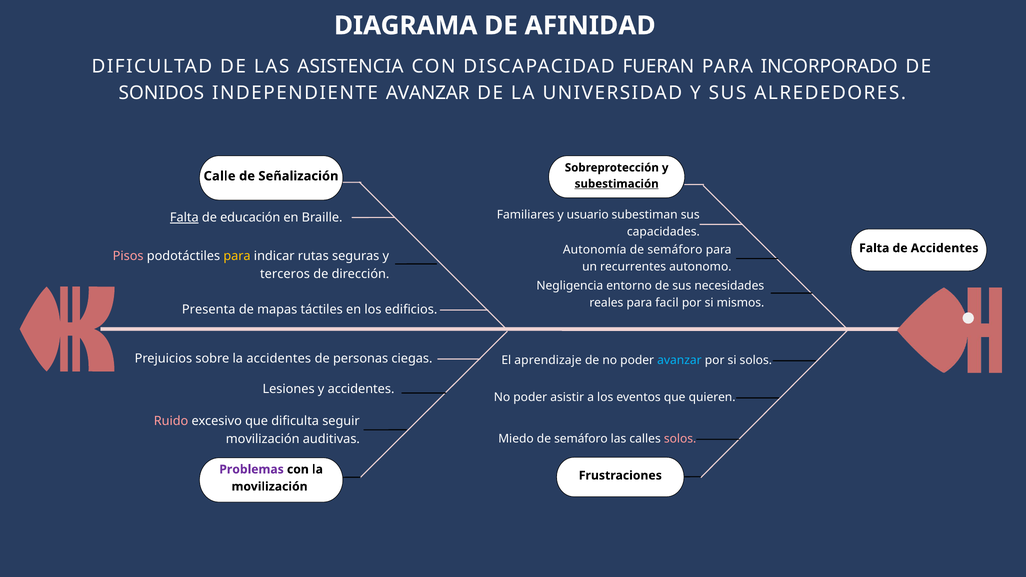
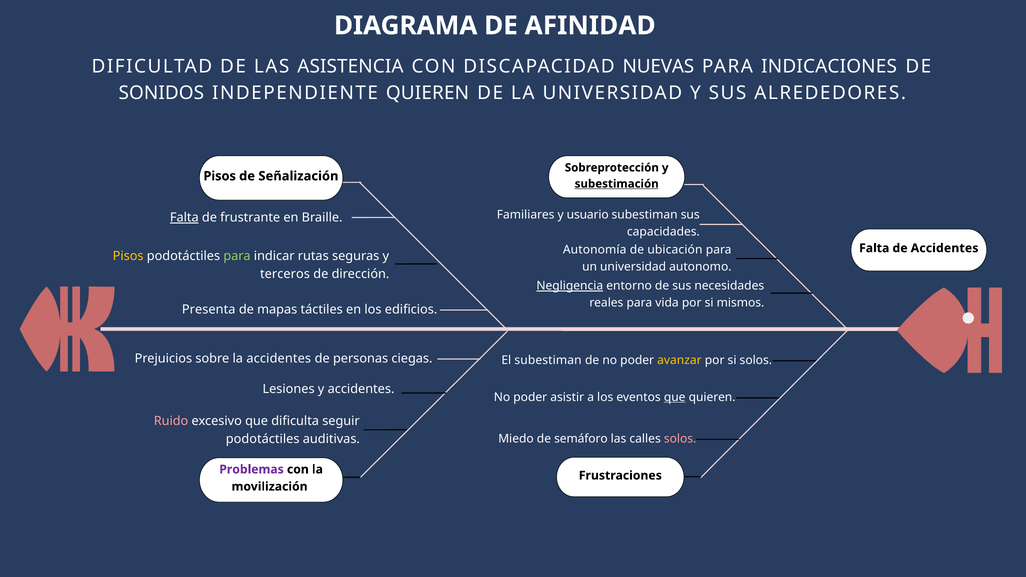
FUERAN: FUERAN -> NUEVAS
INCORPORADO: INCORPORADO -> INDICACIONES
INDEPENDIENTE AVANZAR: AVANZAR -> QUIEREN
Calle at (220, 176): Calle -> Pisos
educación: educación -> frustrante
semáforo at (675, 250): semáforo -> ubicación
Pisos at (128, 256) colour: pink -> yellow
para at (237, 256) colour: yellow -> light green
un recurrentes: recurrentes -> universidad
Negligencia underline: none -> present
facil: facil -> vida
El aprendizaje: aprendizaje -> subestiman
avanzar at (679, 360) colour: light blue -> yellow
que at (675, 397) underline: none -> present
movilización at (263, 439): movilización -> podotáctiles
